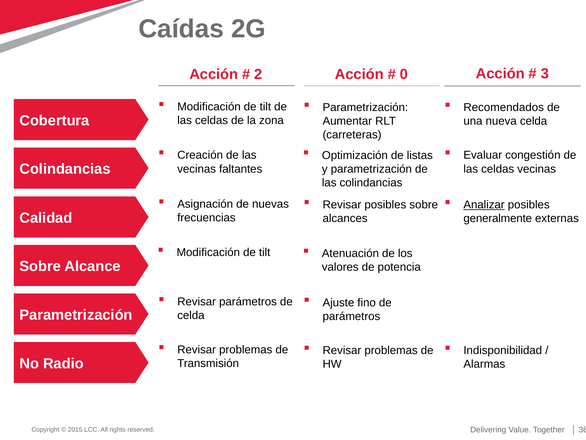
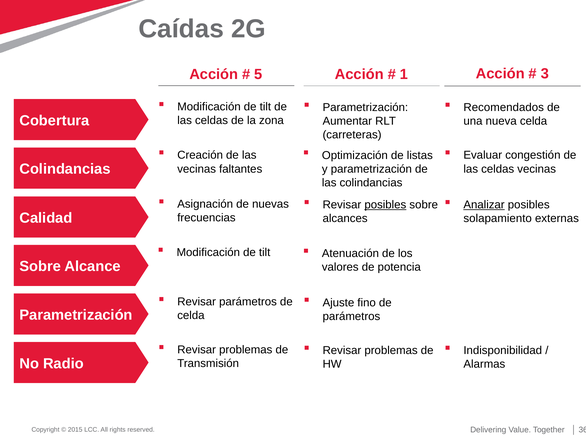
2: 2 -> 5
0: 0 -> 1
posibles at (385, 205) underline: none -> present
generalmente: generalmente -> solapamiento
